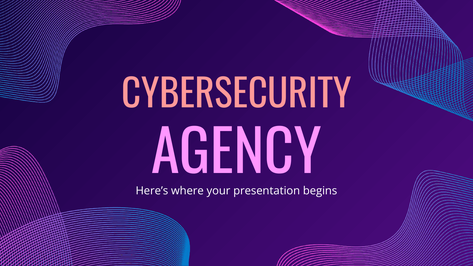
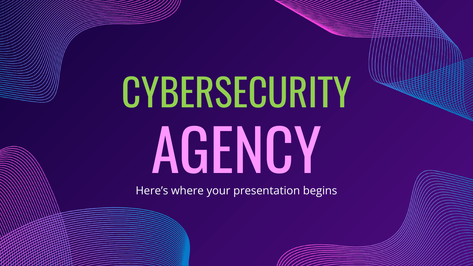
CYBERSECURITY colour: pink -> light green
